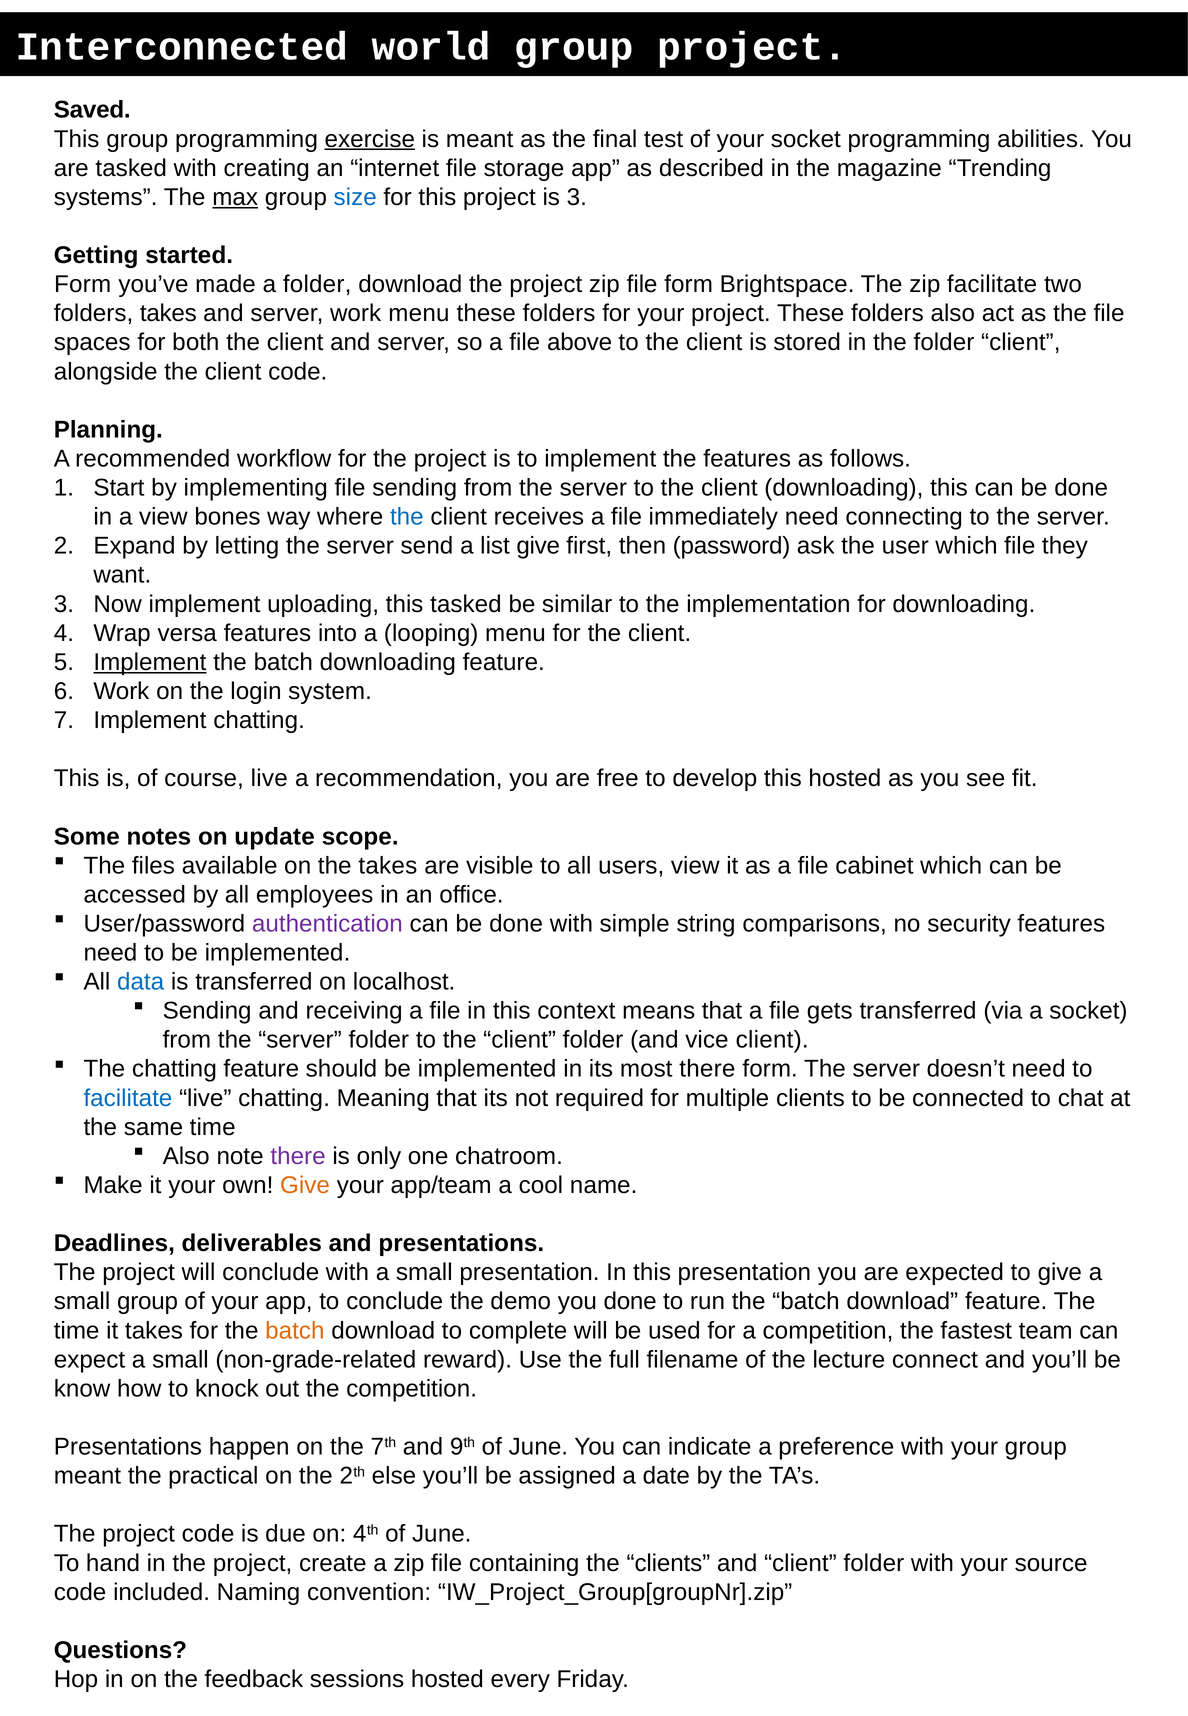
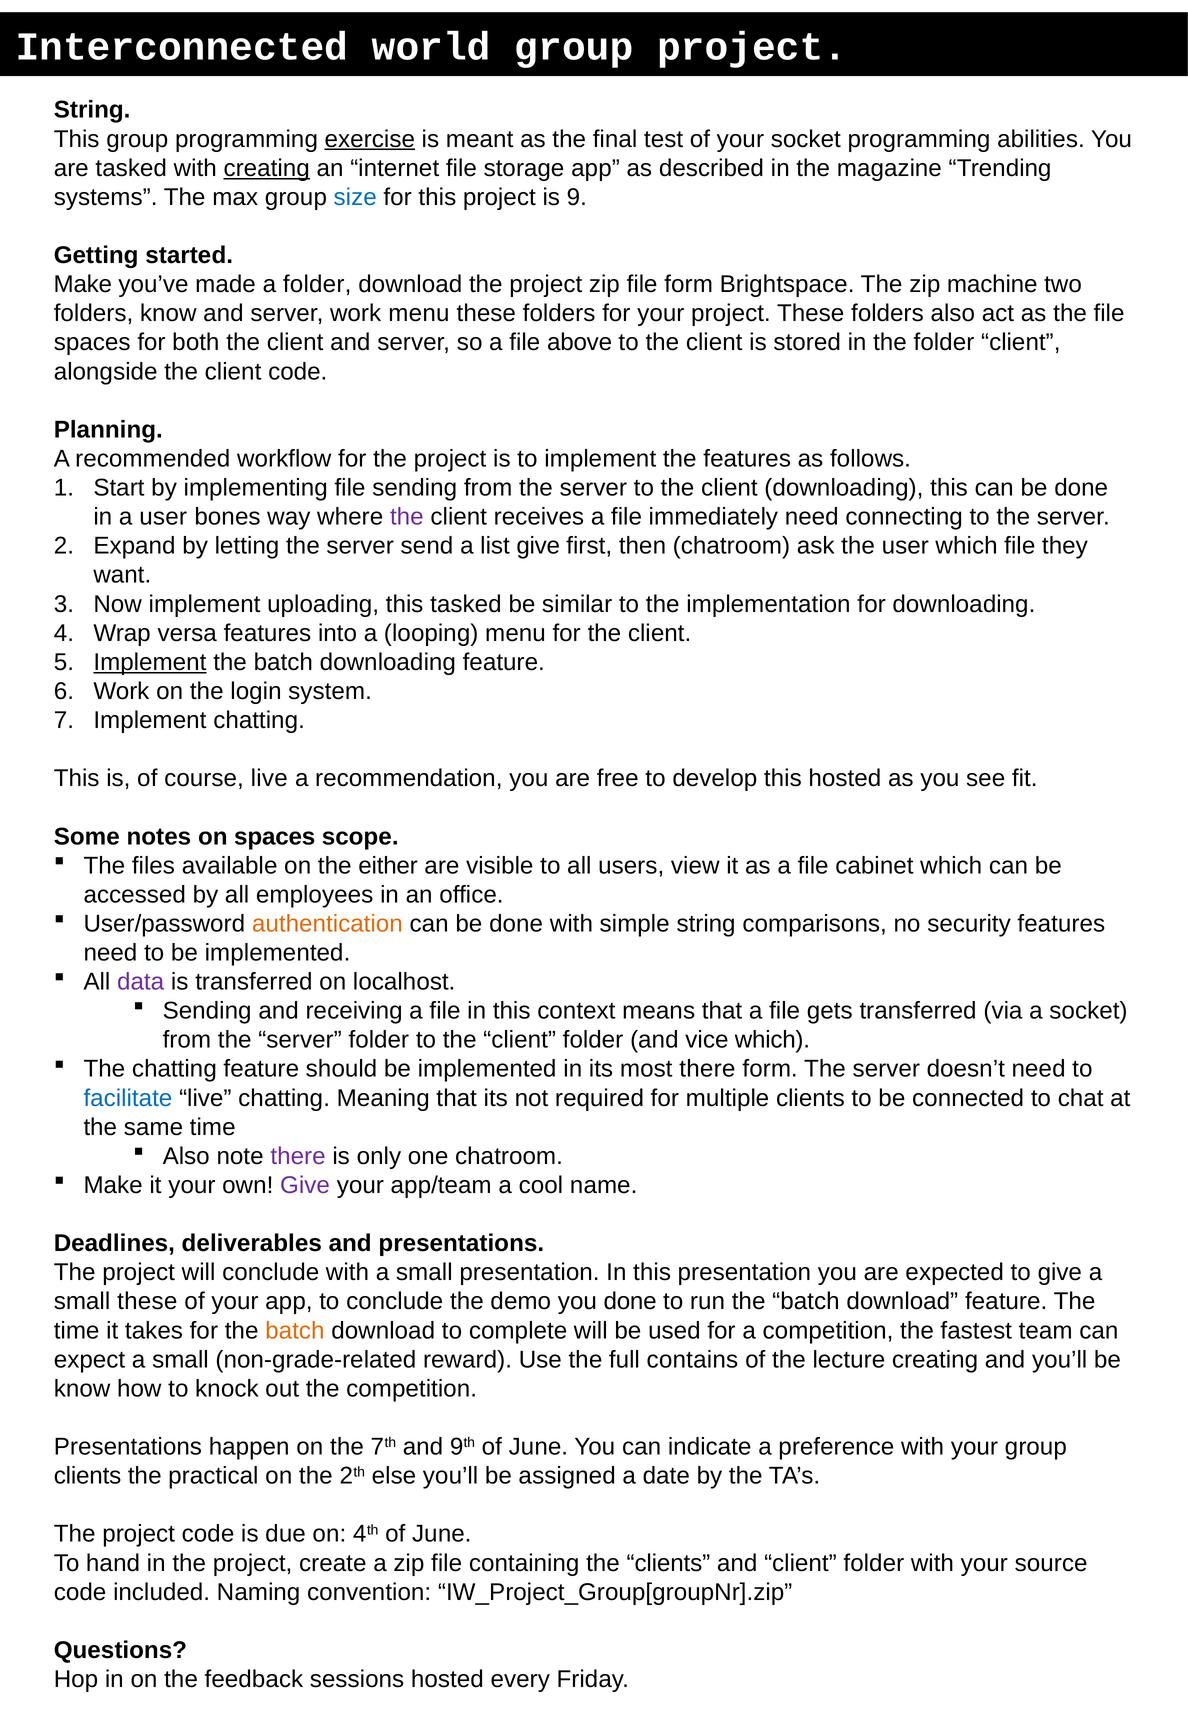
Saved at (92, 110): Saved -> String
creating at (267, 168) underline: none -> present
max underline: present -> none
is 3: 3 -> 9
Form at (83, 284): Form -> Make
zip facilitate: facilitate -> machine
folders takes: takes -> know
a view: view -> user
the at (407, 517) colour: blue -> purple
then password: password -> chatroom
on update: update -> spaces
the takes: takes -> either
authentication colour: purple -> orange
data colour: blue -> purple
vice client: client -> which
Give at (305, 1185) colour: orange -> purple
small group: group -> these
filename: filename -> contains
lecture connect: connect -> creating
meant at (87, 1476): meant -> clients
